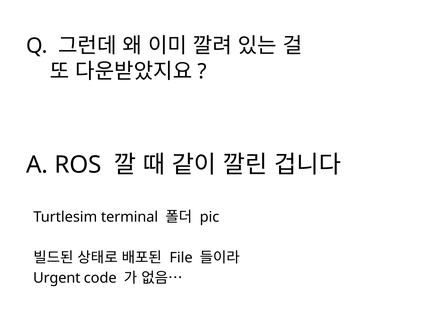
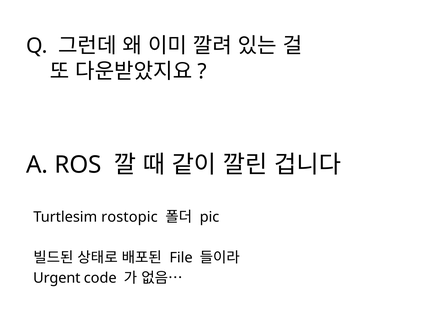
terminal: terminal -> rostopic
